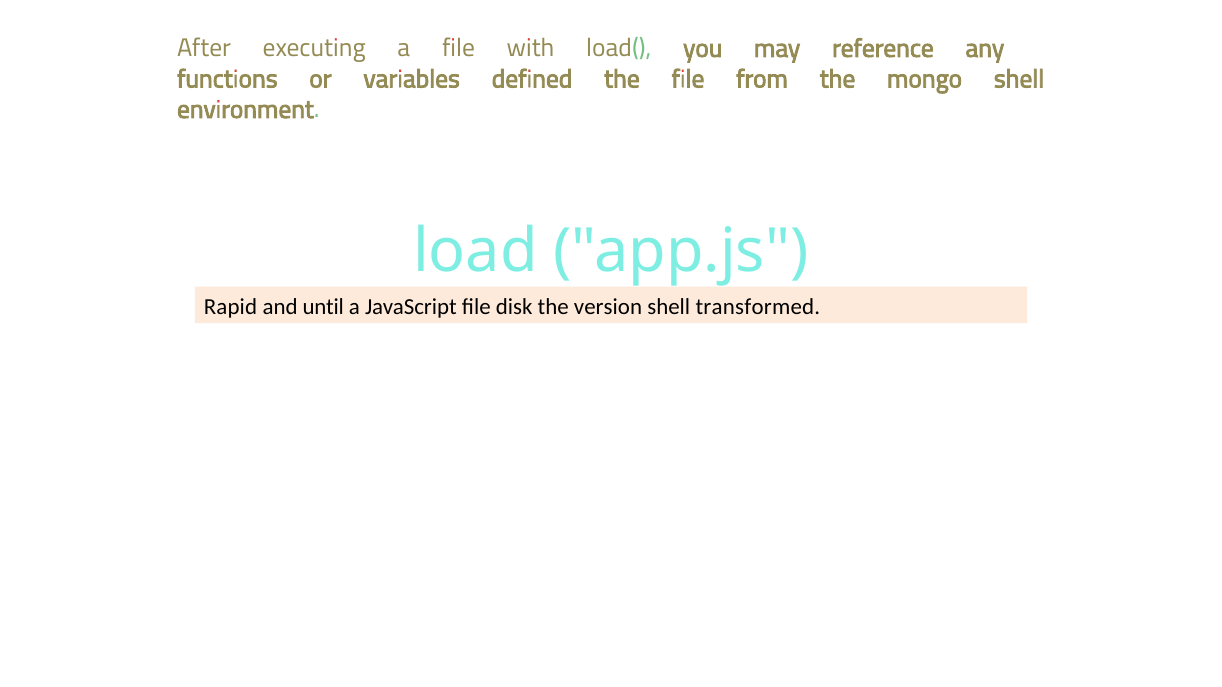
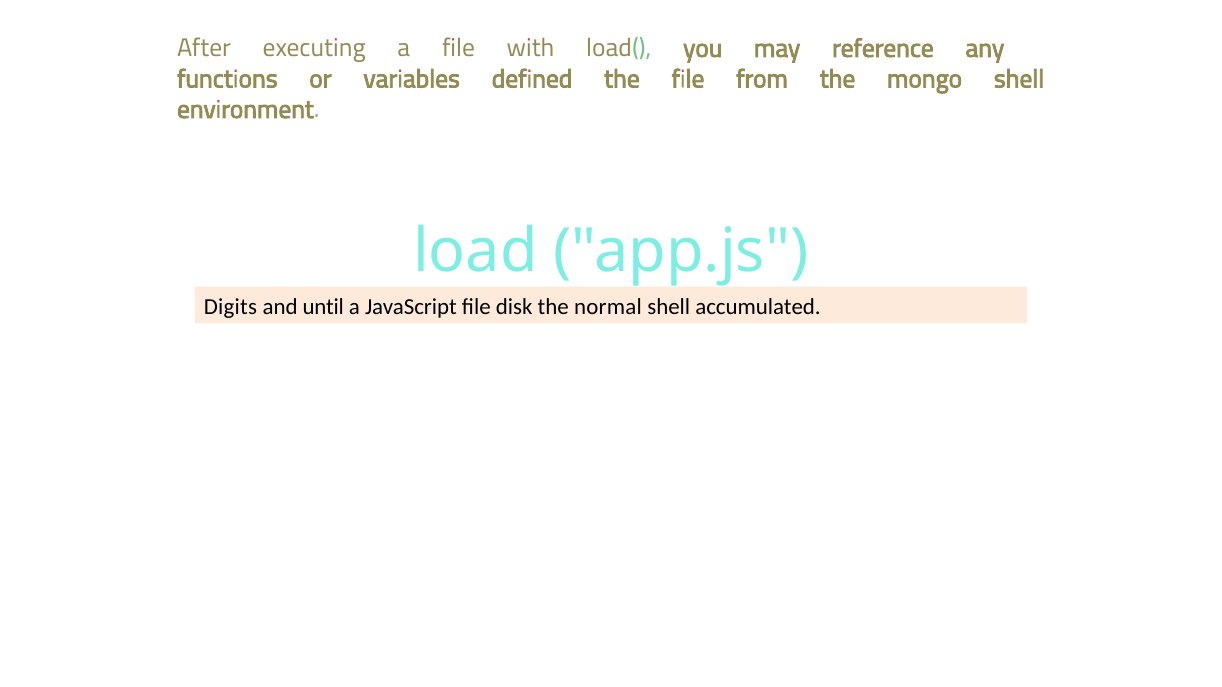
Rapid: Rapid -> Digits
version: version -> normal
transformed: transformed -> accumulated
